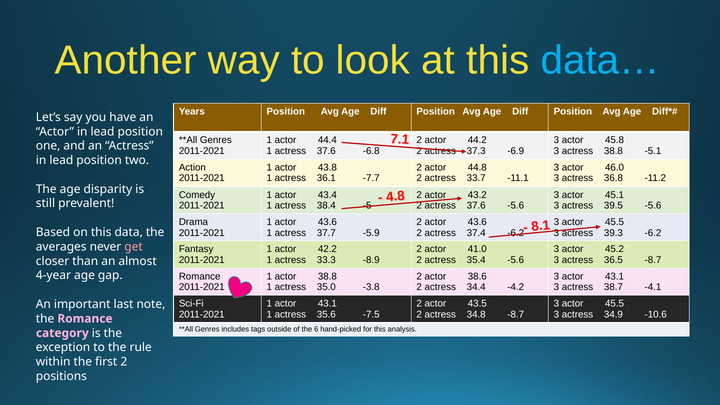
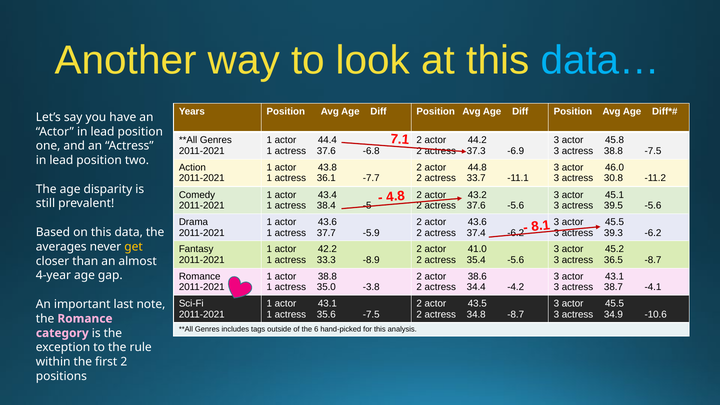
38.8 -5.1: -5.1 -> -7.5
36.8: 36.8 -> 30.8
get colour: pink -> yellow
